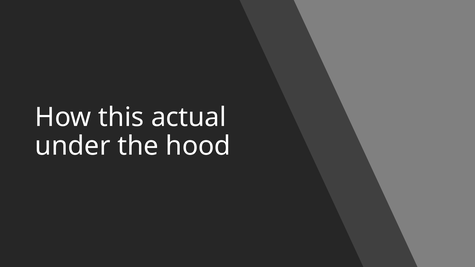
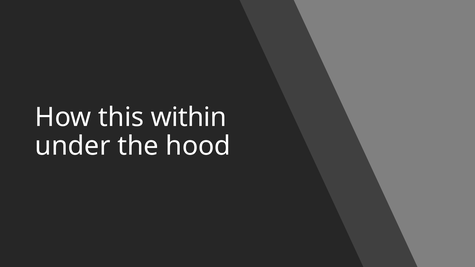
actual: actual -> within
